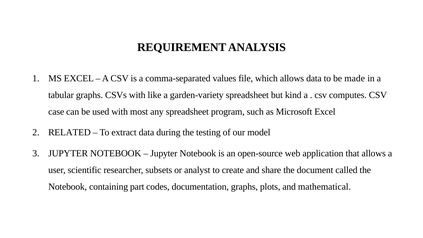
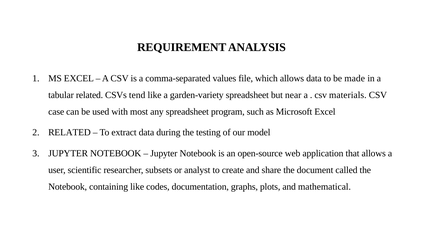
tabular graphs: graphs -> related
CSVs with: with -> tend
kind: kind -> near
computes: computes -> materials
containing part: part -> like
